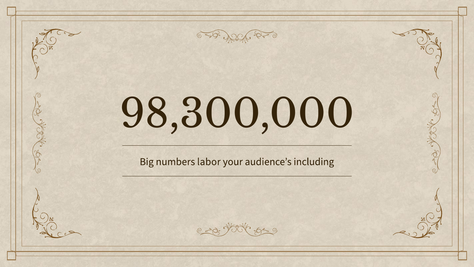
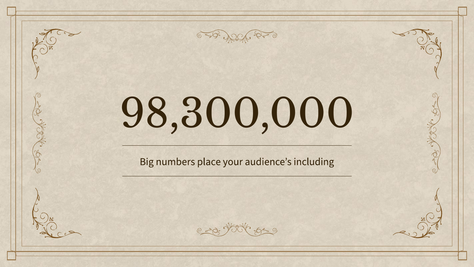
labor: labor -> place
